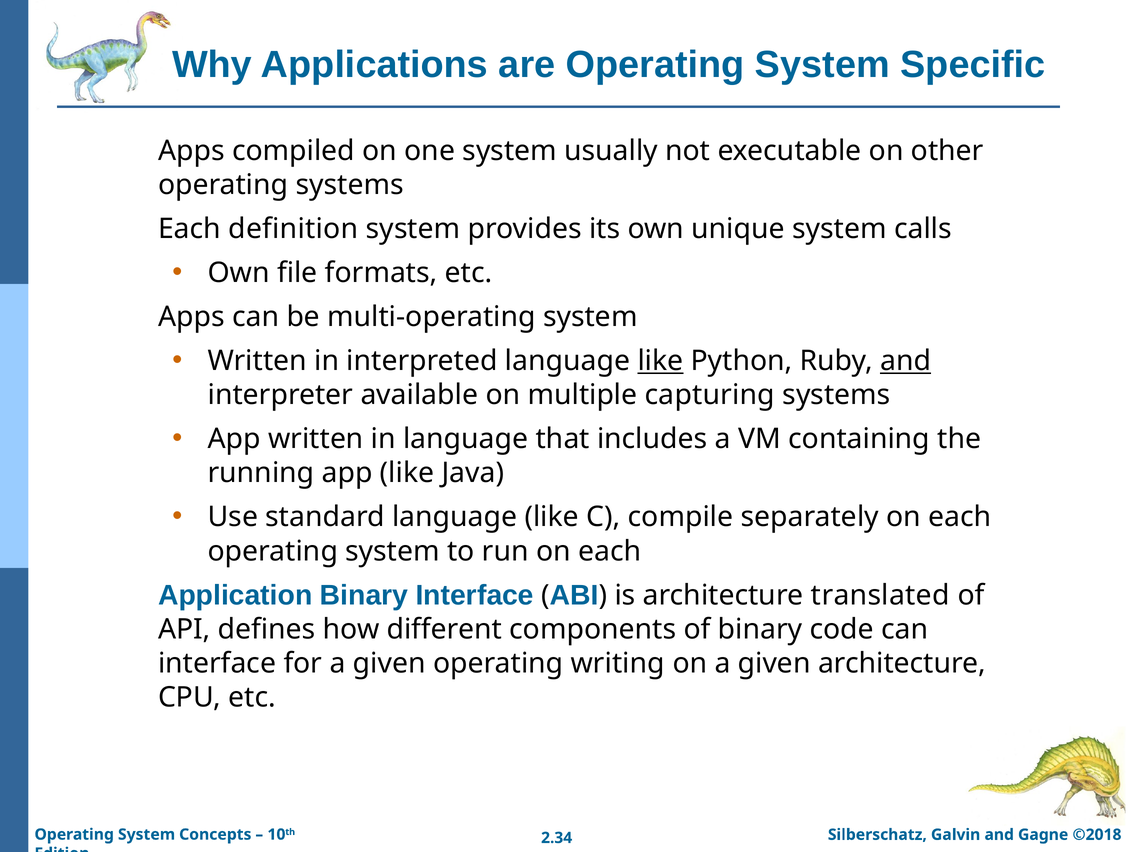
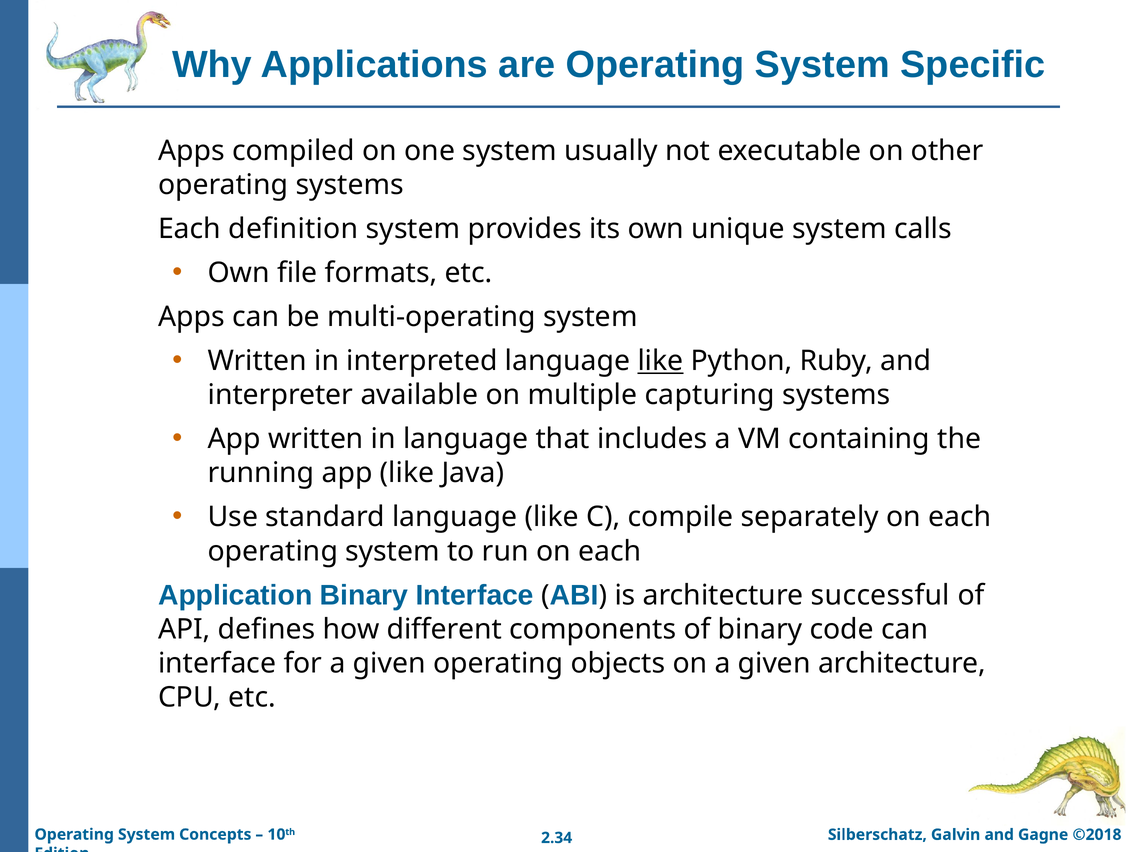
and at (906, 361) underline: present -> none
translated: translated -> successful
writing: writing -> objects
